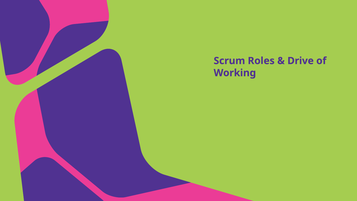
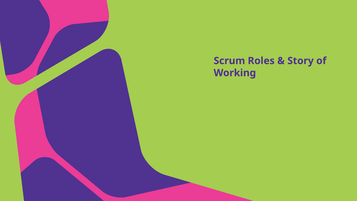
Drive: Drive -> Story
